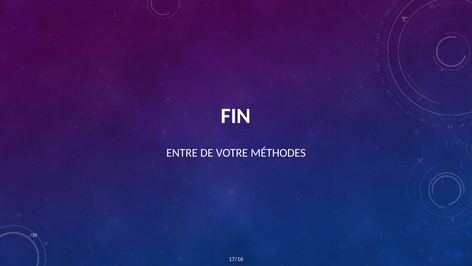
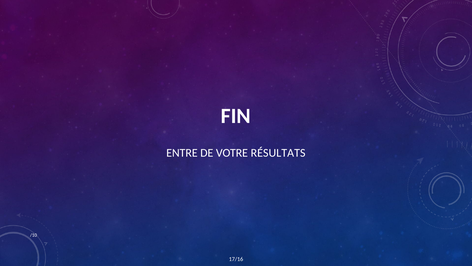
MÉTHODES: MÉTHODES -> RÉSULTATS
